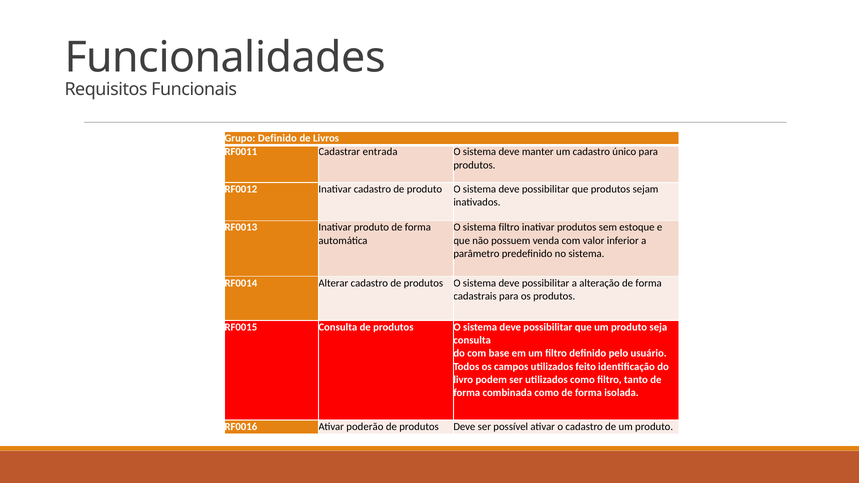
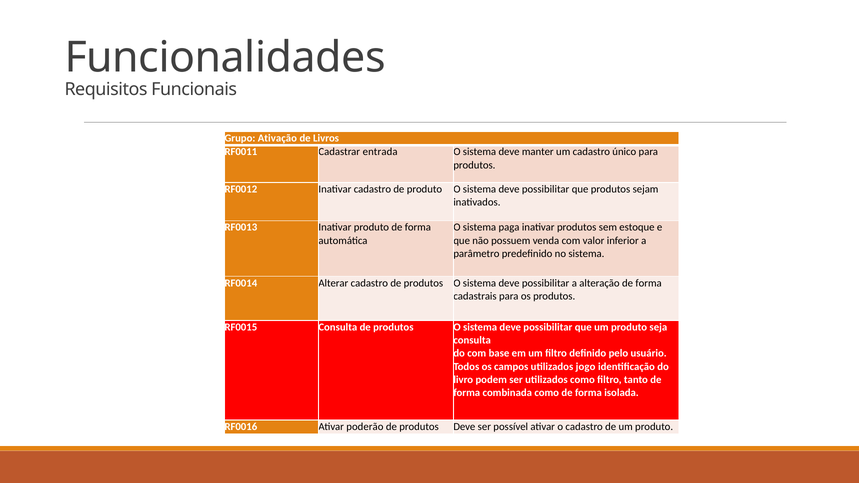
Grupo Definido: Definido -> Ativação
sistema filtro: filtro -> paga
feito: feito -> jogo
